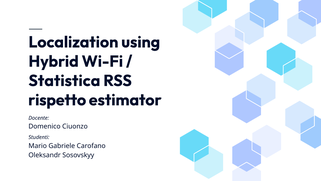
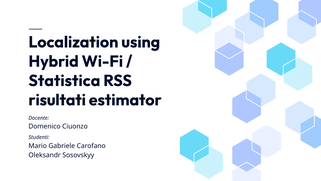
rispetto: rispetto -> risultati
